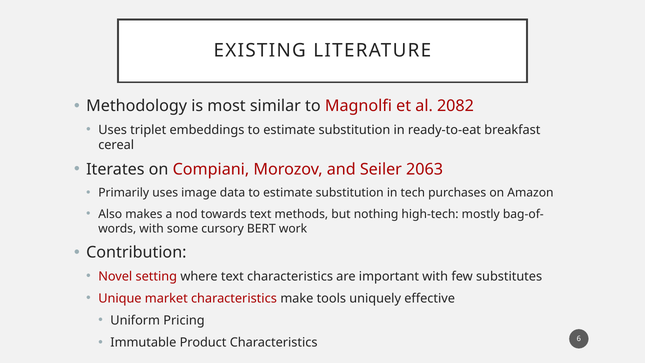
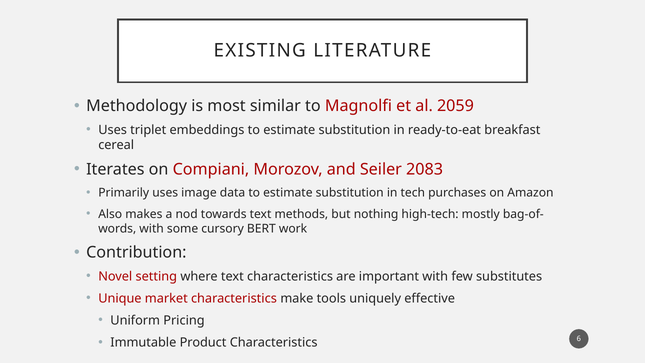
2082: 2082 -> 2059
2063: 2063 -> 2083
